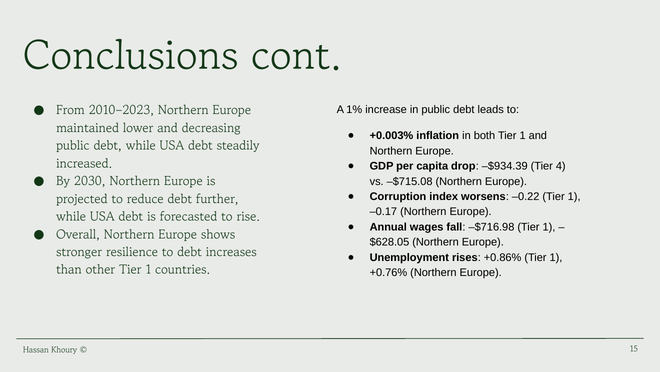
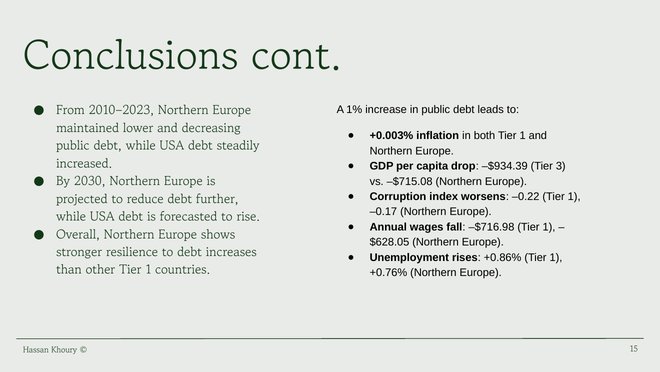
4: 4 -> 3
